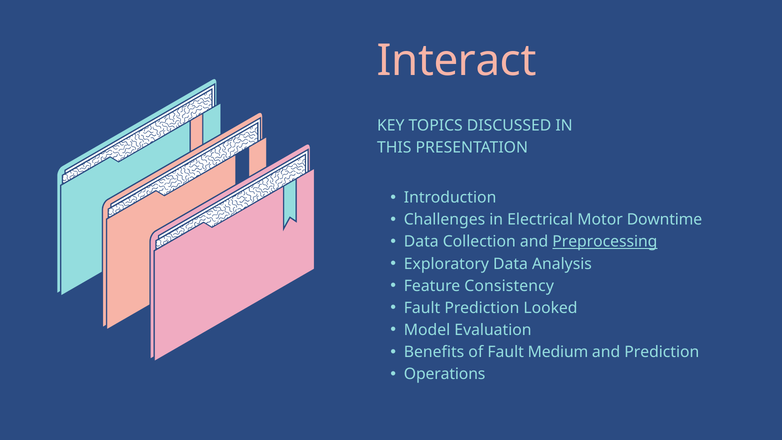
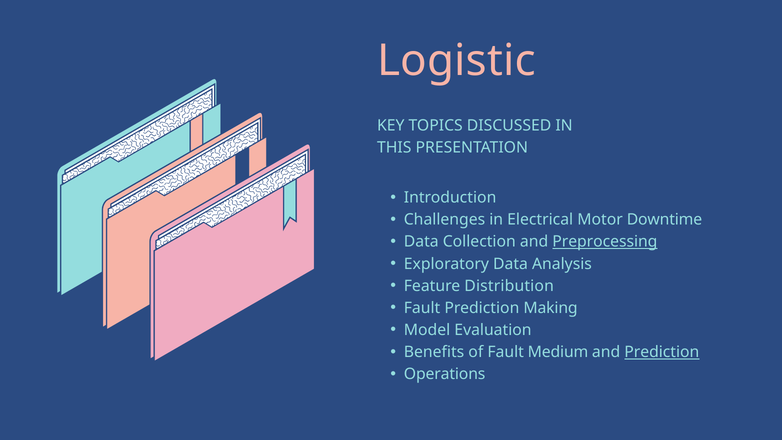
Interact: Interact -> Logistic
Consistency: Consistency -> Distribution
Looked: Looked -> Making
Prediction at (662, 352) underline: none -> present
